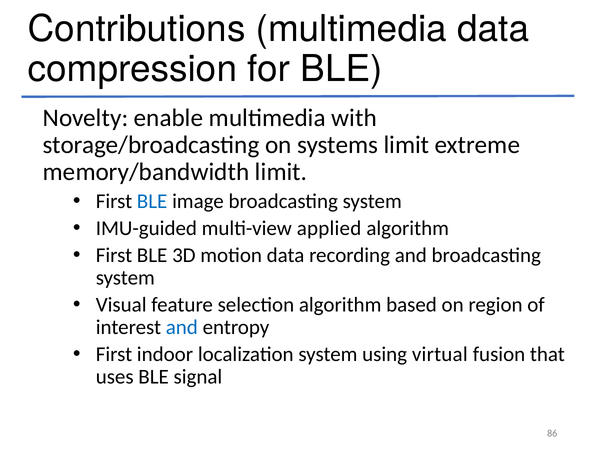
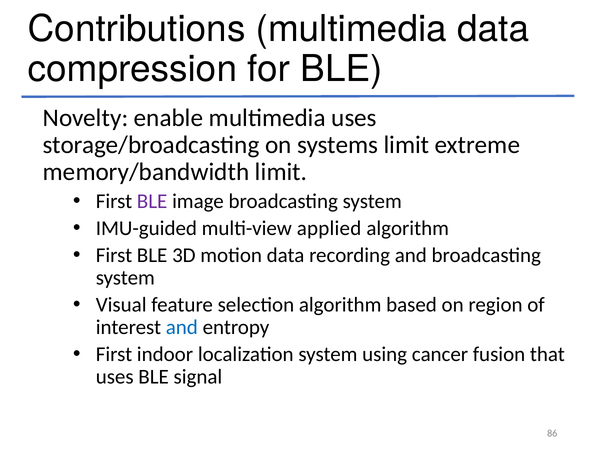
multimedia with: with -> uses
BLE at (152, 201) colour: blue -> purple
virtual: virtual -> cancer
